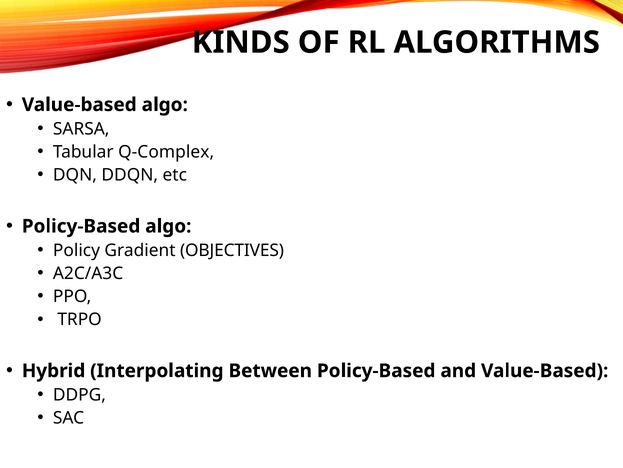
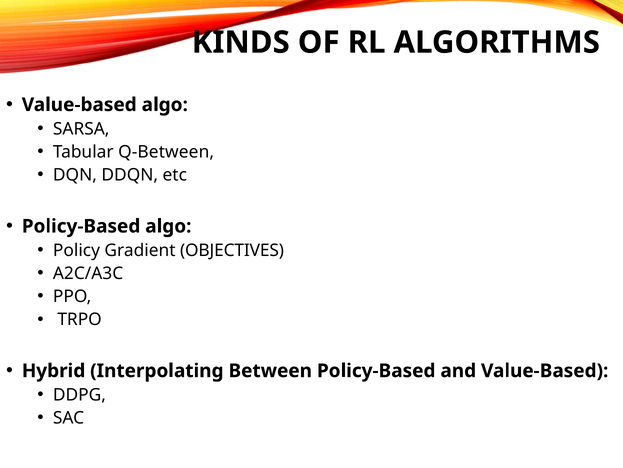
Q-Complex: Q-Complex -> Q-Between
